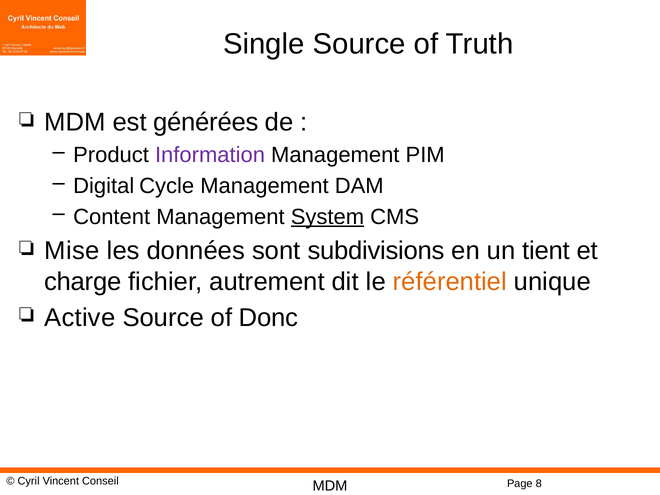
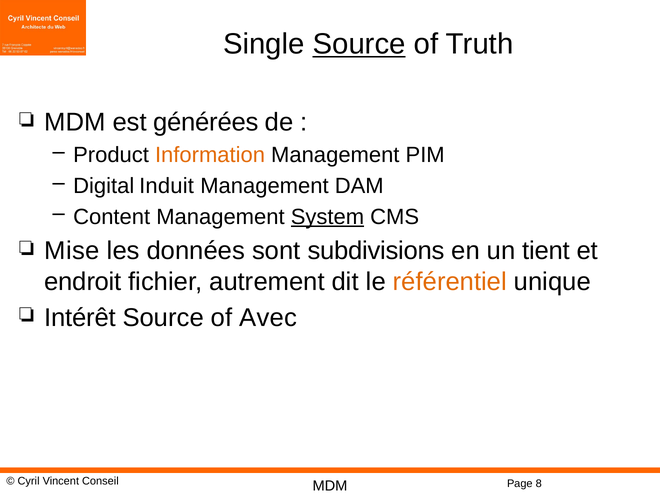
Source at (359, 44) underline: none -> present
Information colour: purple -> orange
Cycle: Cycle -> Induit
charge: charge -> endroit
Active: Active -> Intérêt
Donc: Donc -> Avec
